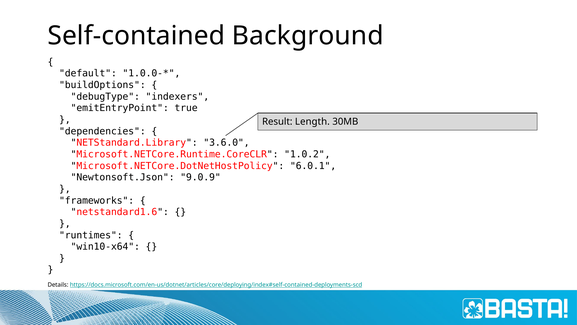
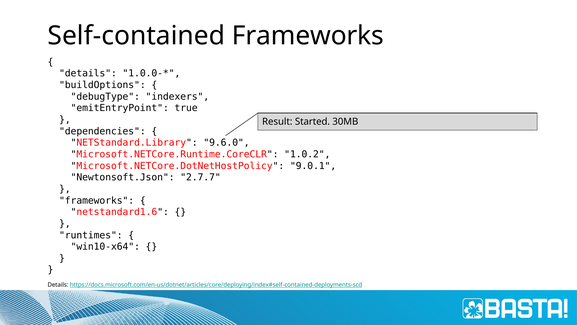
Self-contained Background: Background -> Frameworks
default at (88, 73): default -> details
Length: Length -> Started
3.6.0: 3.6.0 -> 9.6.0
6.0.1: 6.0.1 -> 9.0.1
9.0.9: 9.0.9 -> 2.7.7
